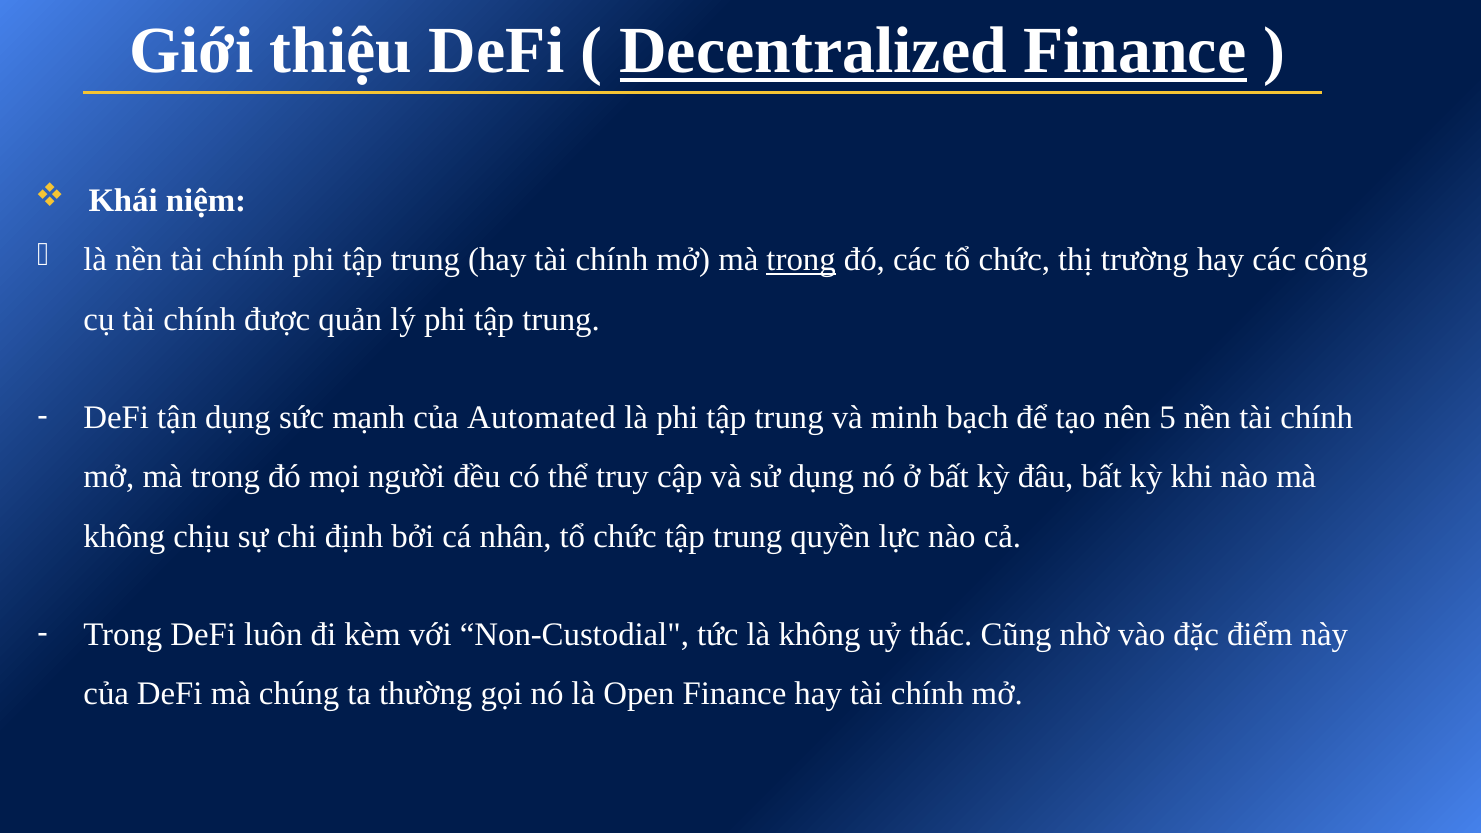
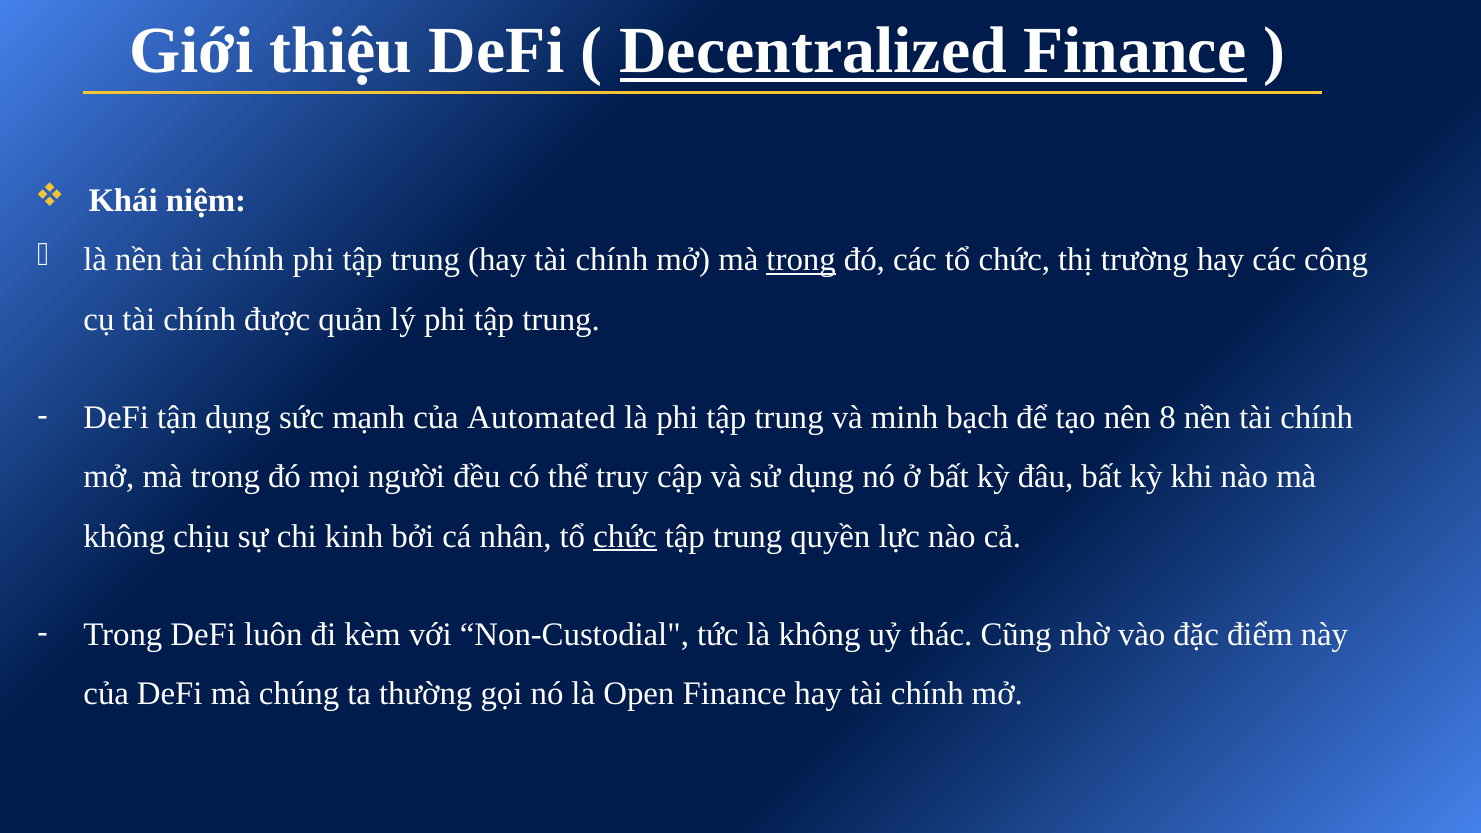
5: 5 -> 8
định: định -> kinh
chức at (625, 536) underline: none -> present
